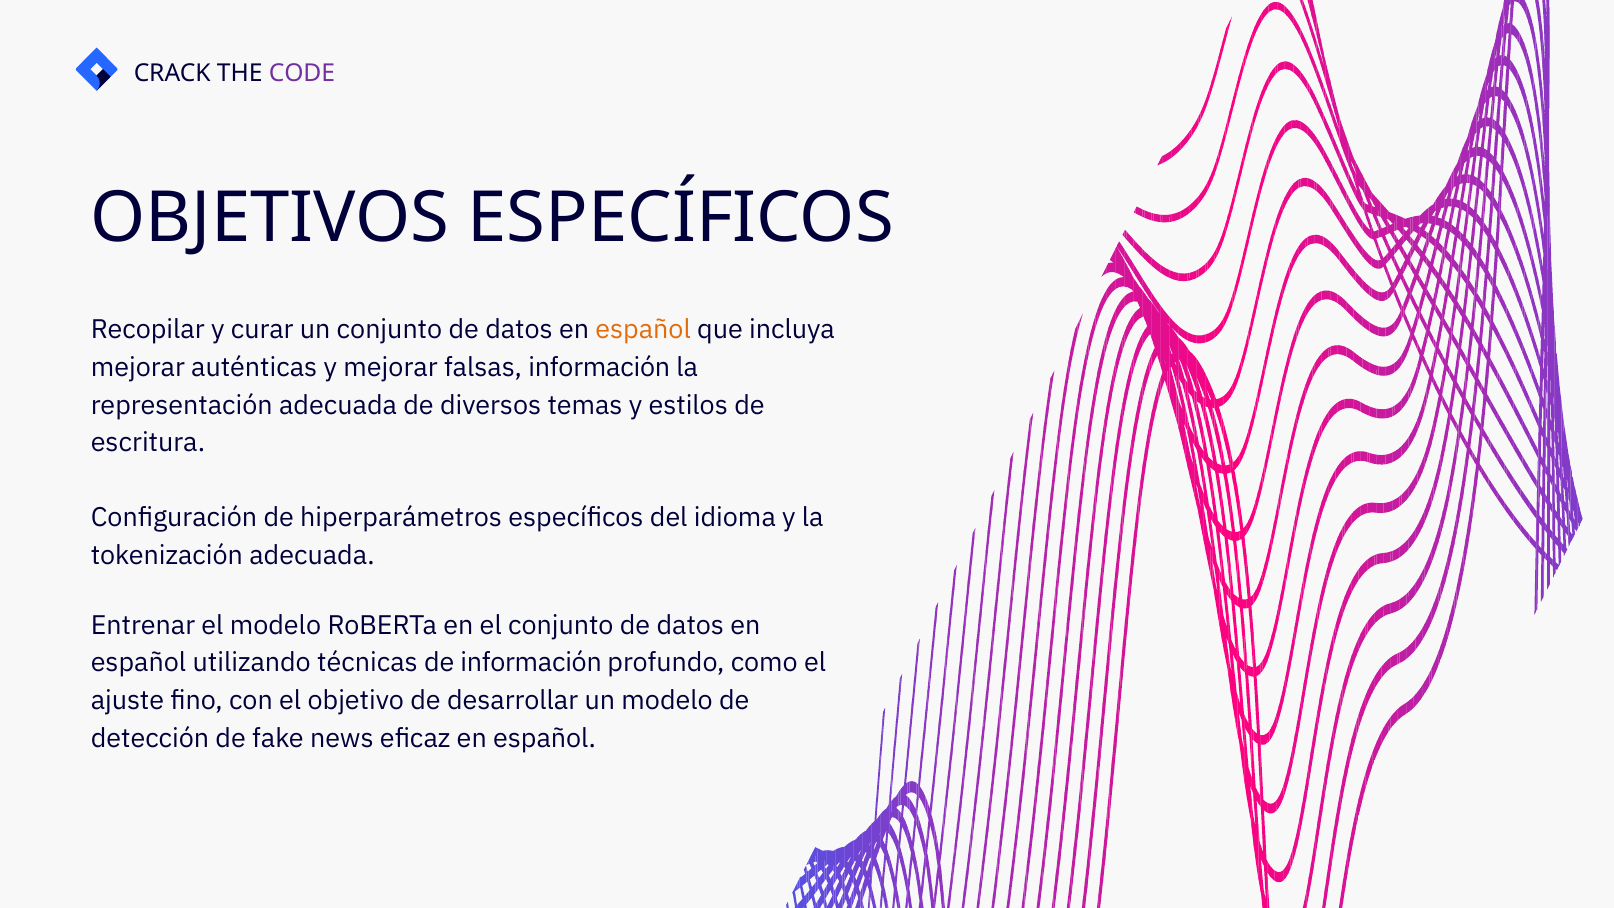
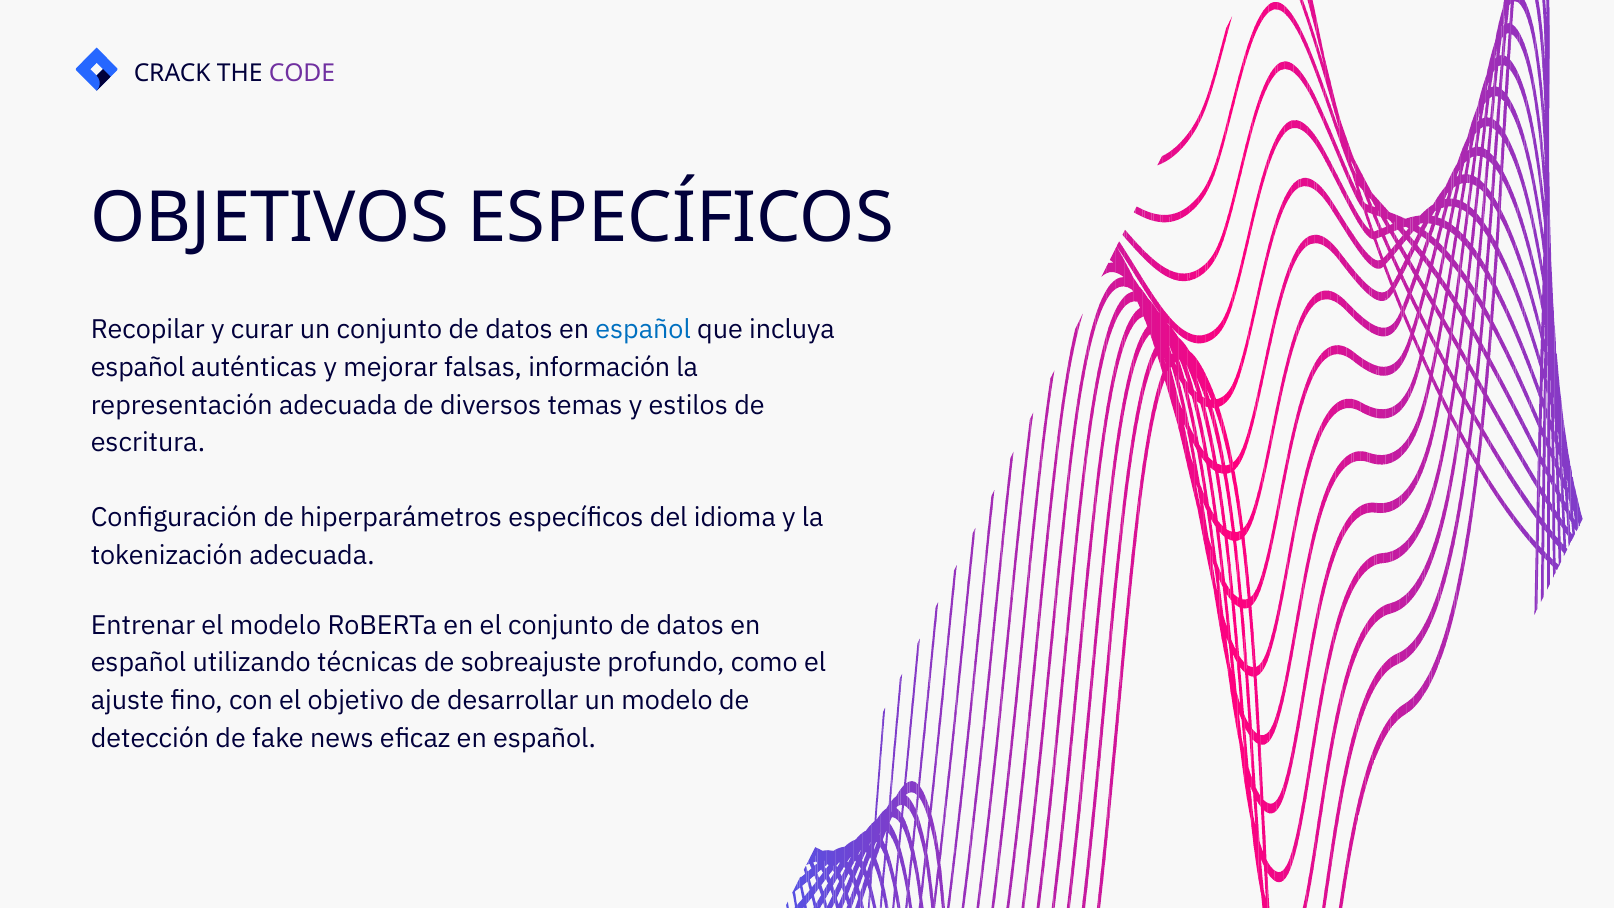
español at (643, 330) colour: orange -> blue
mejorar at (138, 367): mejorar -> español
de información: información -> sobreajuste
